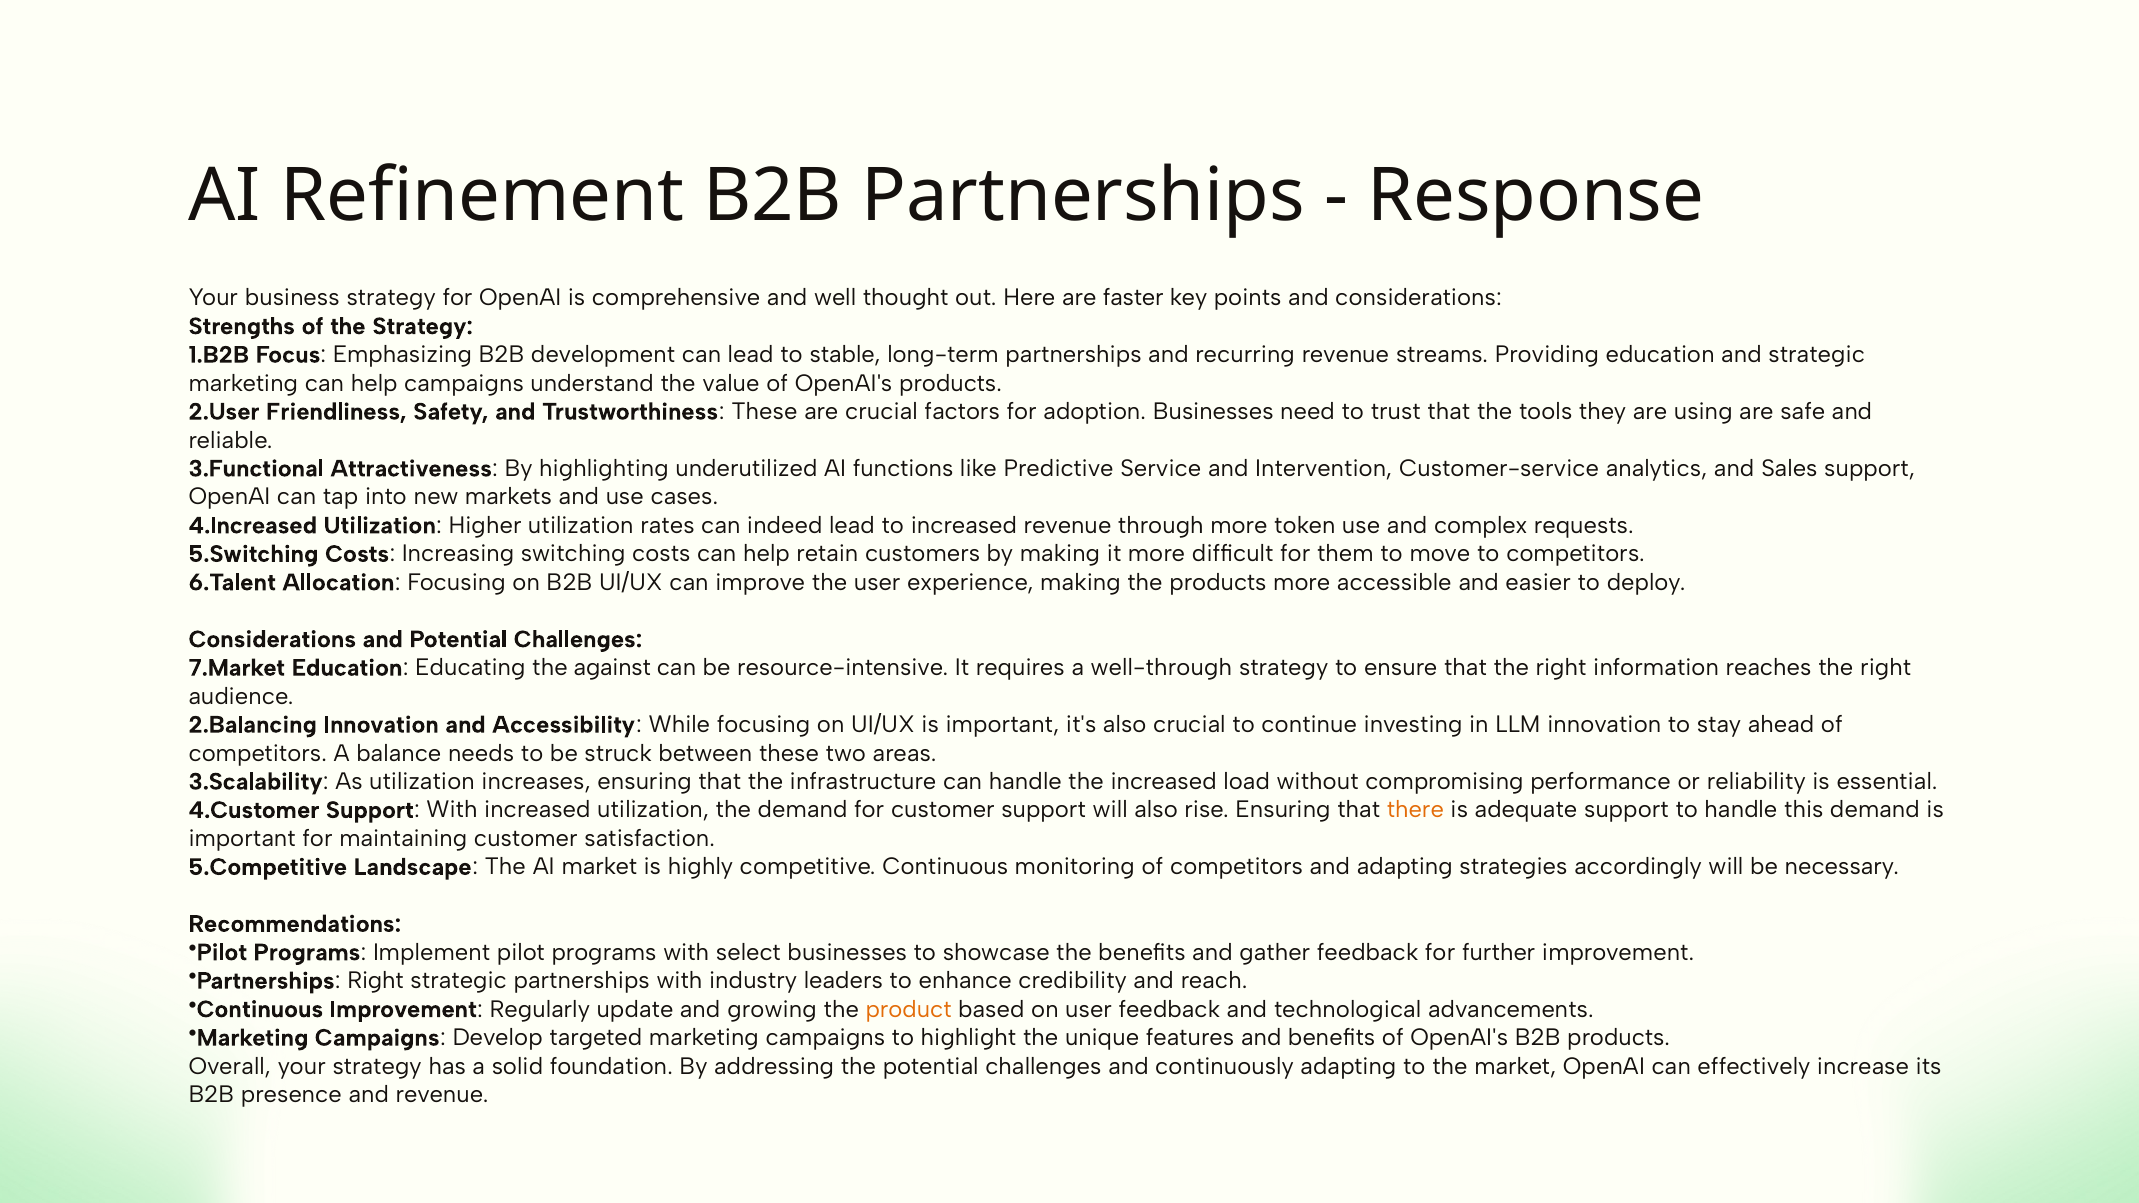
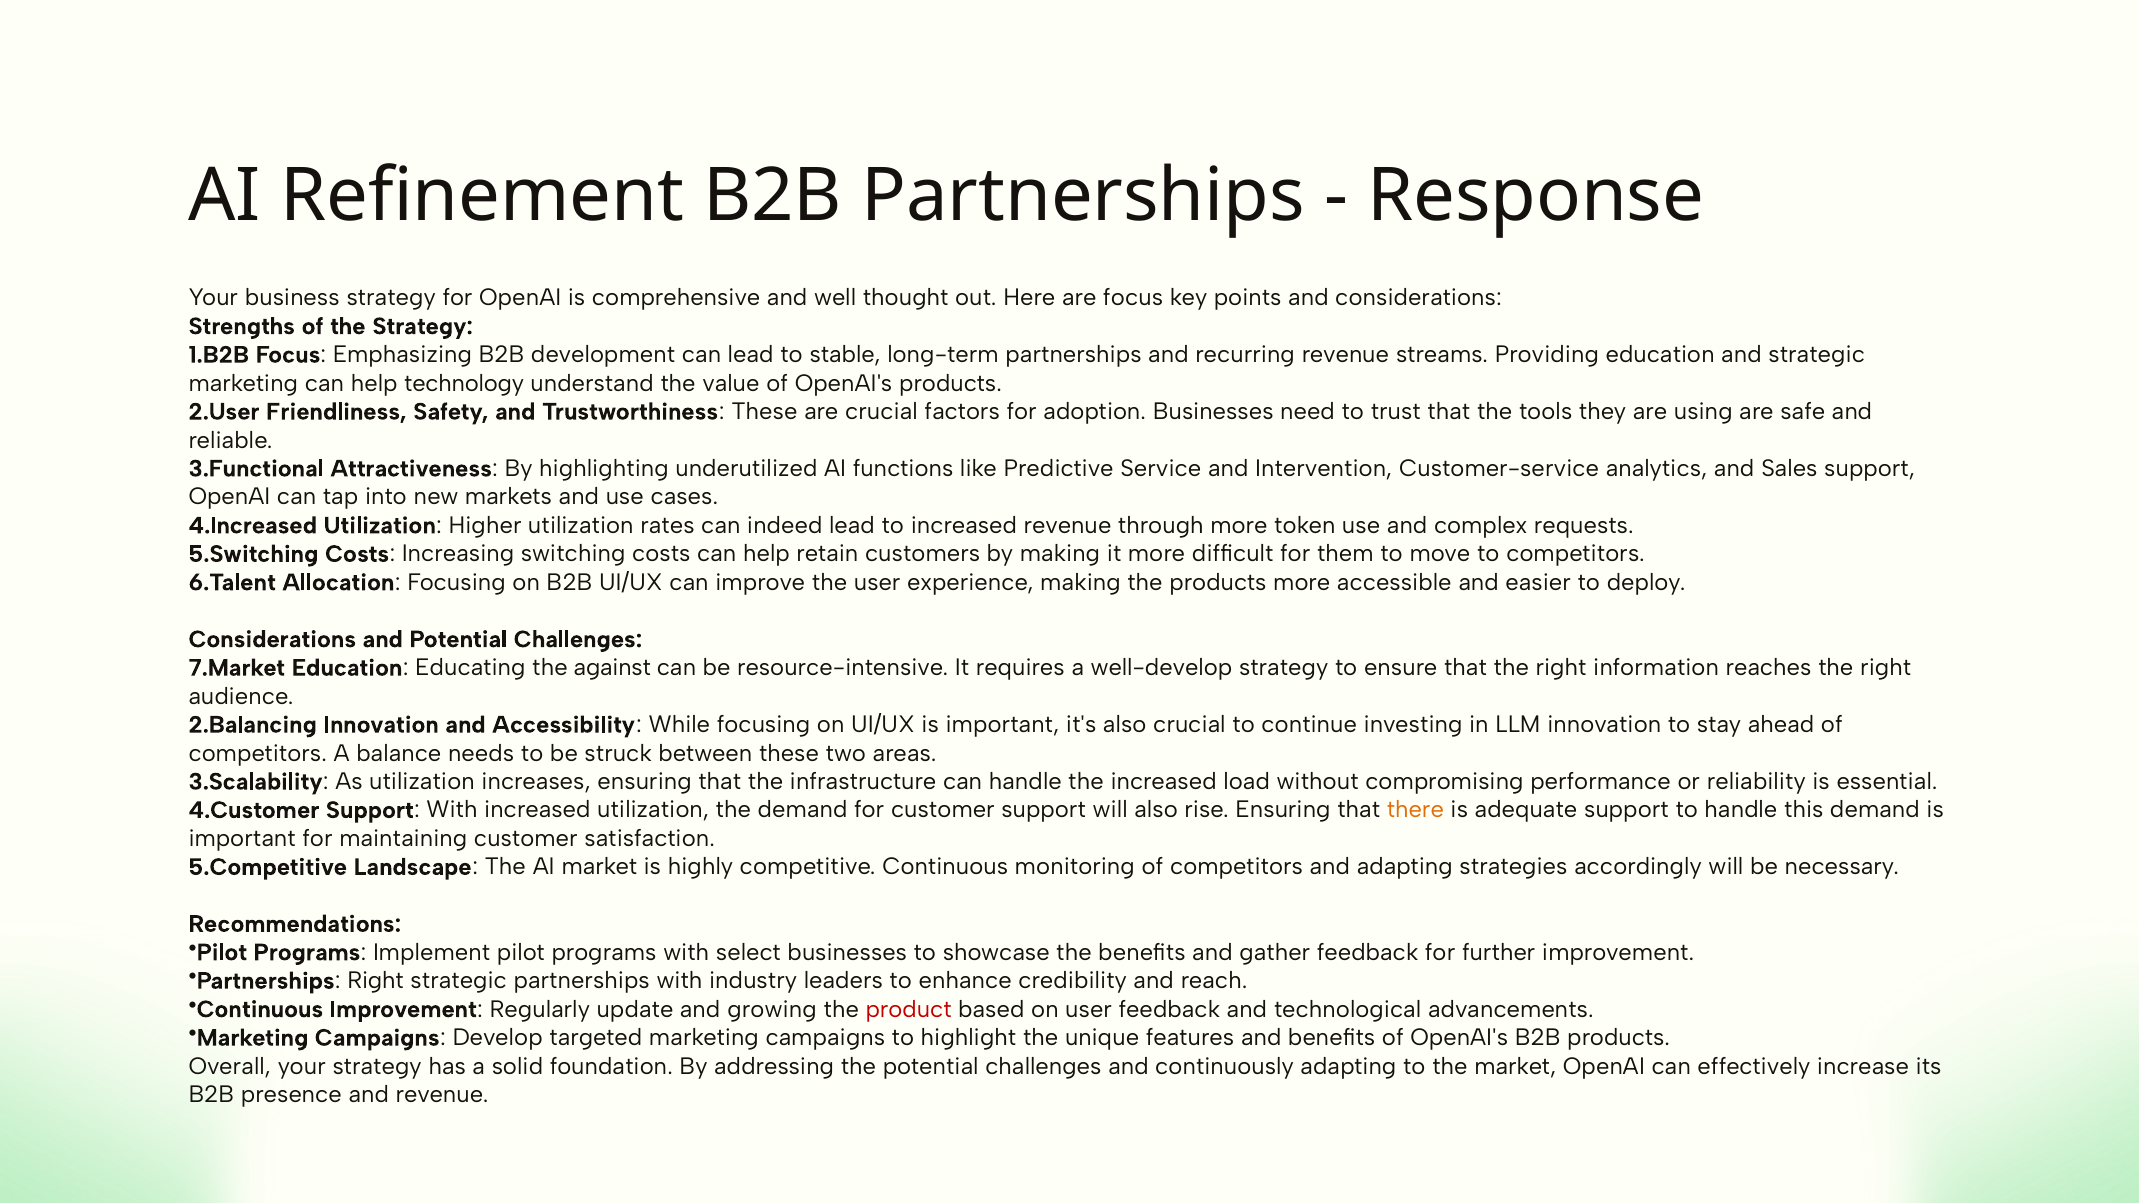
are faster: faster -> focus
help campaigns: campaigns -> technology
well-through: well-through -> well-develop
product colour: orange -> red
